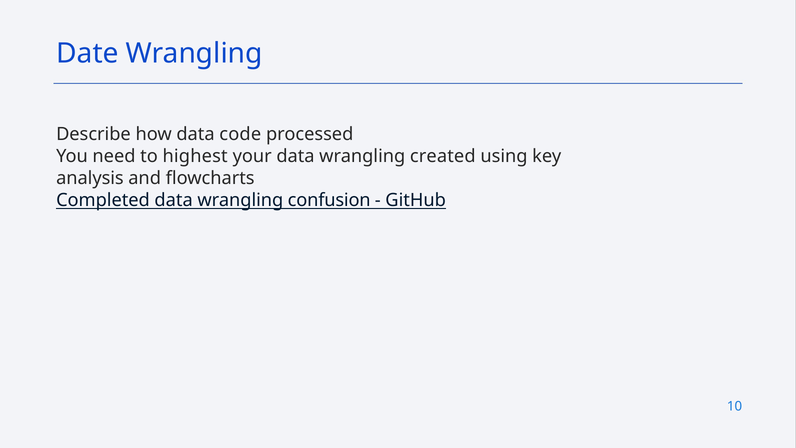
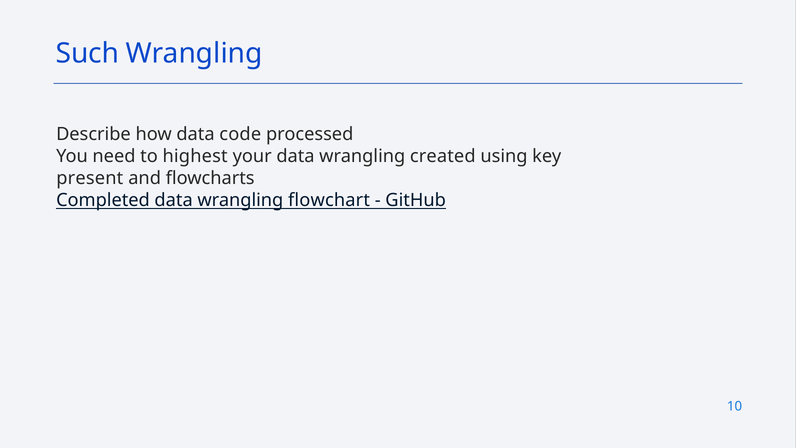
Date: Date -> Such
analysis: analysis -> present
confusion: confusion -> flowchart
